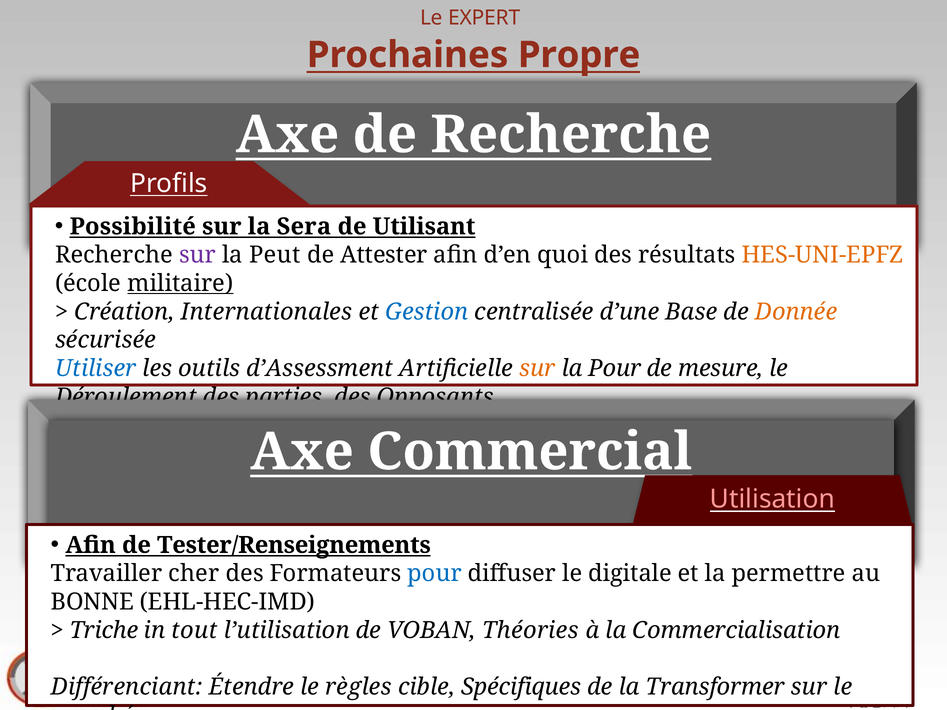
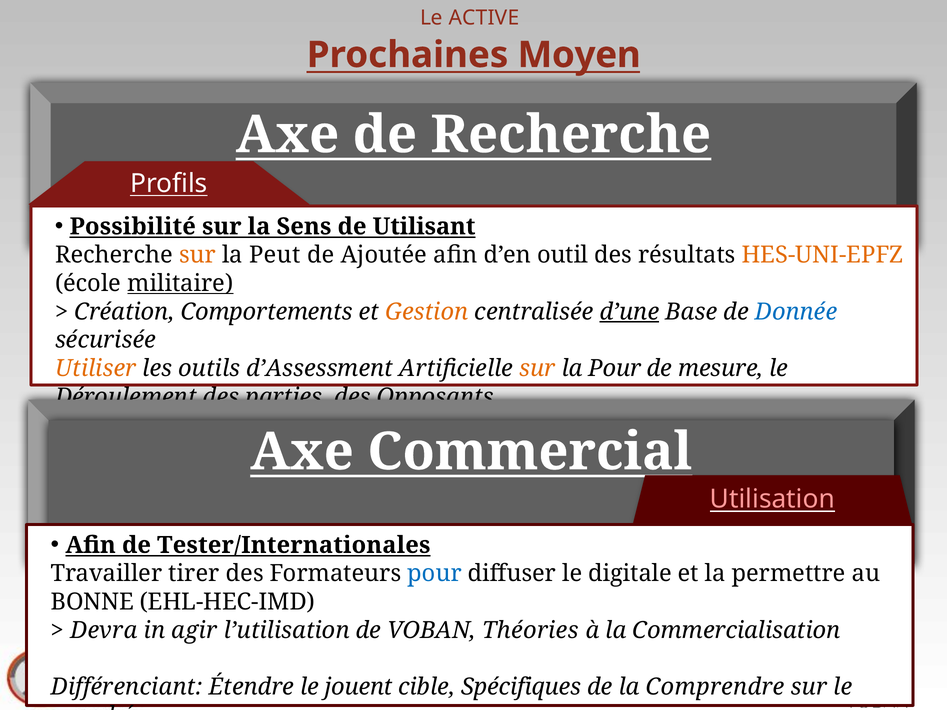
EXPERT: EXPERT -> ACTIVE
Propre: Propre -> Moyen
Sera: Sera -> Sens
sur at (197, 255) colour: purple -> orange
Attester: Attester -> Ajoutée
quoi: quoi -> outil
Création Internationales: Internationales -> Comportements
Gestion colour: blue -> orange
d’une underline: none -> present
Donnée colour: orange -> blue
Utiliser colour: blue -> orange
Tester/Renseignements: Tester/Renseignements -> Tester/Internationales
cher: cher -> tirer
Triche: Triche -> Devra
tout: tout -> agir
règles: règles -> jouent
Transformer: Transformer -> Comprendre
